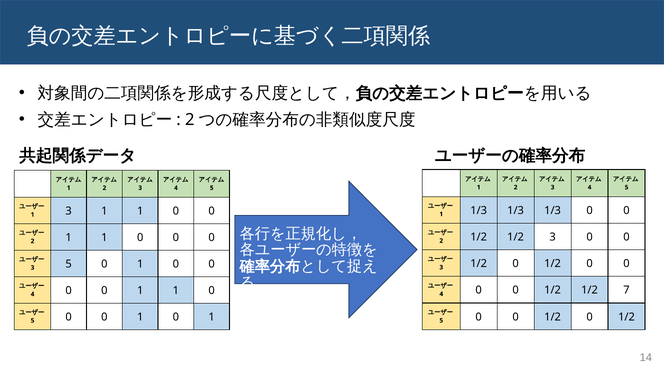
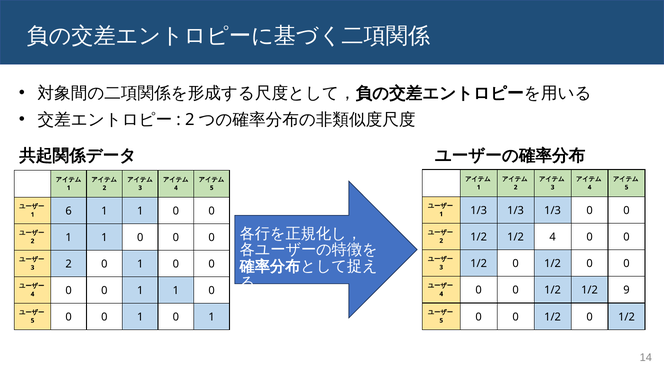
1 3: 3 -> 6
1/2 3: 3 -> 4
5 at (69, 264): 5 -> 2
7: 7 -> 9
